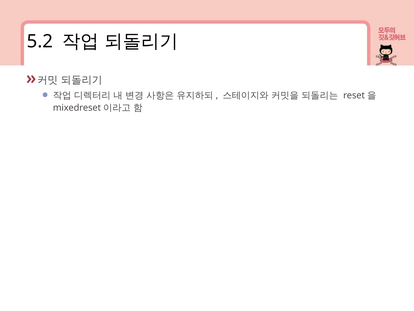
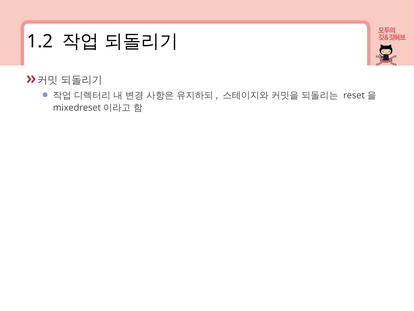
5.2: 5.2 -> 1.2
